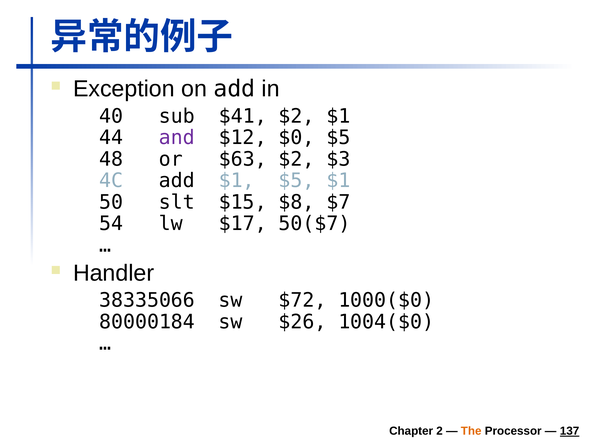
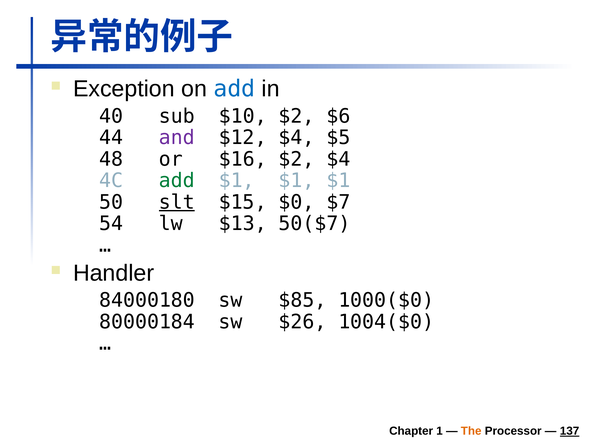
add at (234, 89) colour: black -> blue
$41: $41 -> $10
$2 $1: $1 -> $6
$12 $0: $0 -> $4
$63: $63 -> $16
$2 $3: $3 -> $4
add at (177, 181) colour: black -> green
$5 at (297, 181): $5 -> $1
slt underline: none -> present
$8: $8 -> $0
$17: $17 -> $13
38335066: 38335066 -> 84000180
$72: $72 -> $85
2: 2 -> 1
